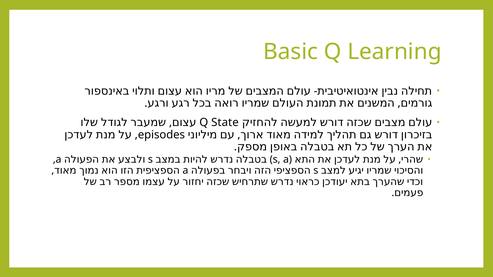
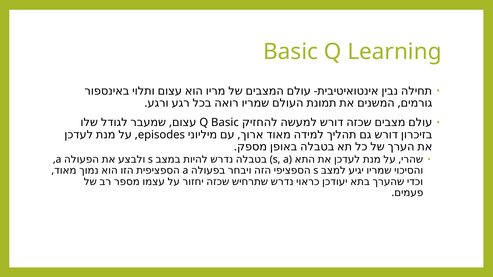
Q State: State -> Basic
